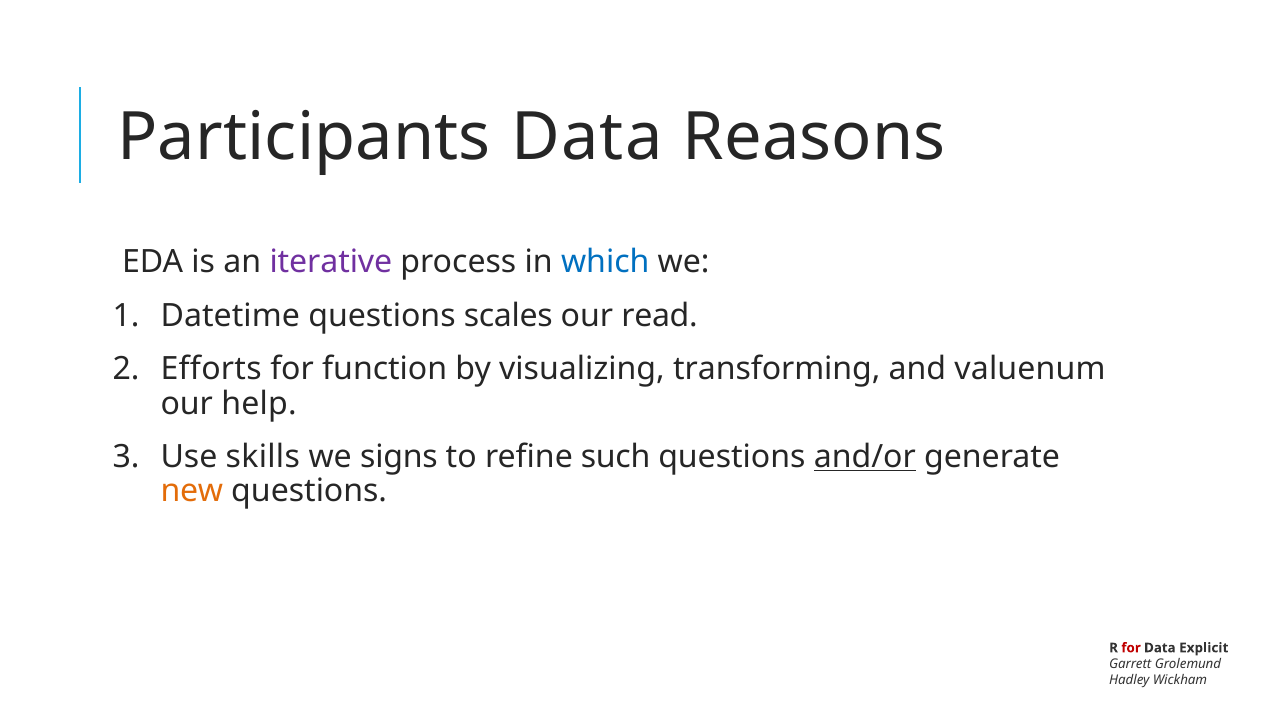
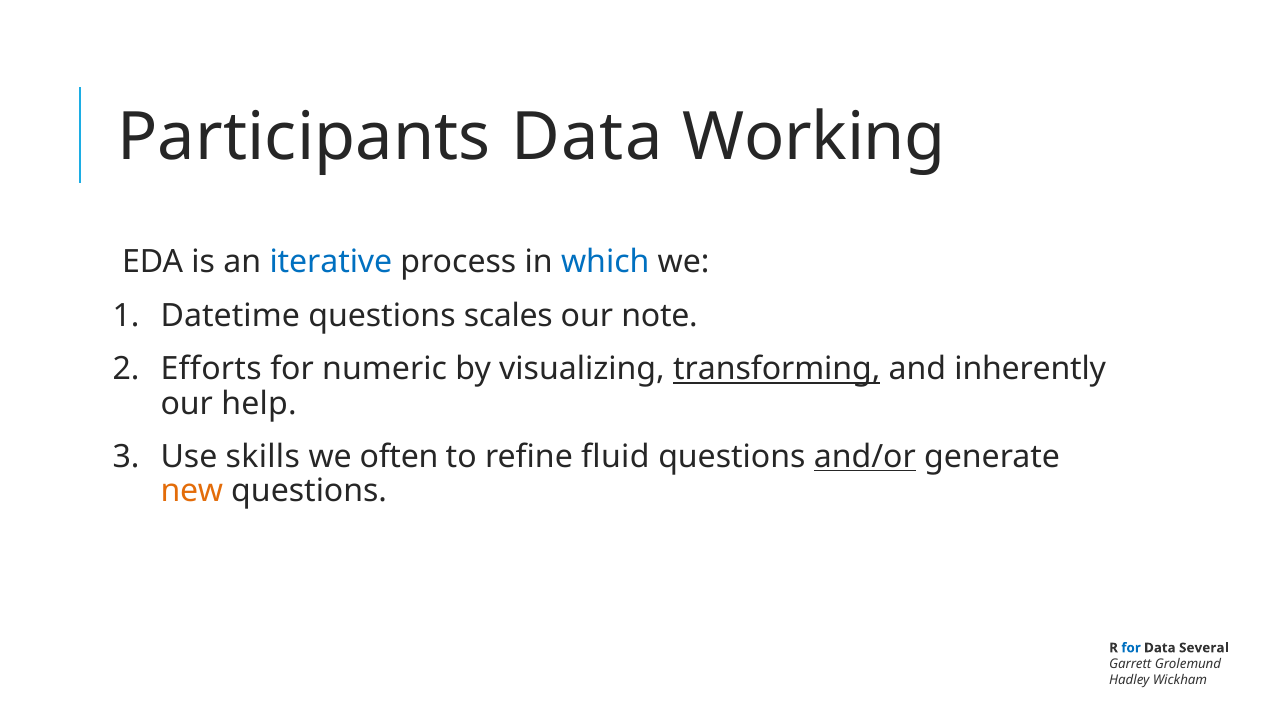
Reasons: Reasons -> Working
iterative colour: purple -> blue
read: read -> note
function: function -> numeric
transforming underline: none -> present
valuenum: valuenum -> inherently
signs: signs -> often
such: such -> fluid
for at (1131, 648) colour: red -> blue
Explicit: Explicit -> Several
